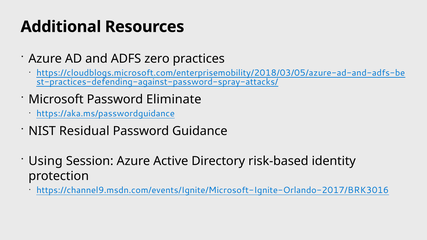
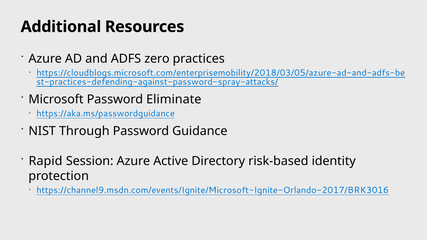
Residual: Residual -> Through
Using: Using -> Rapid
